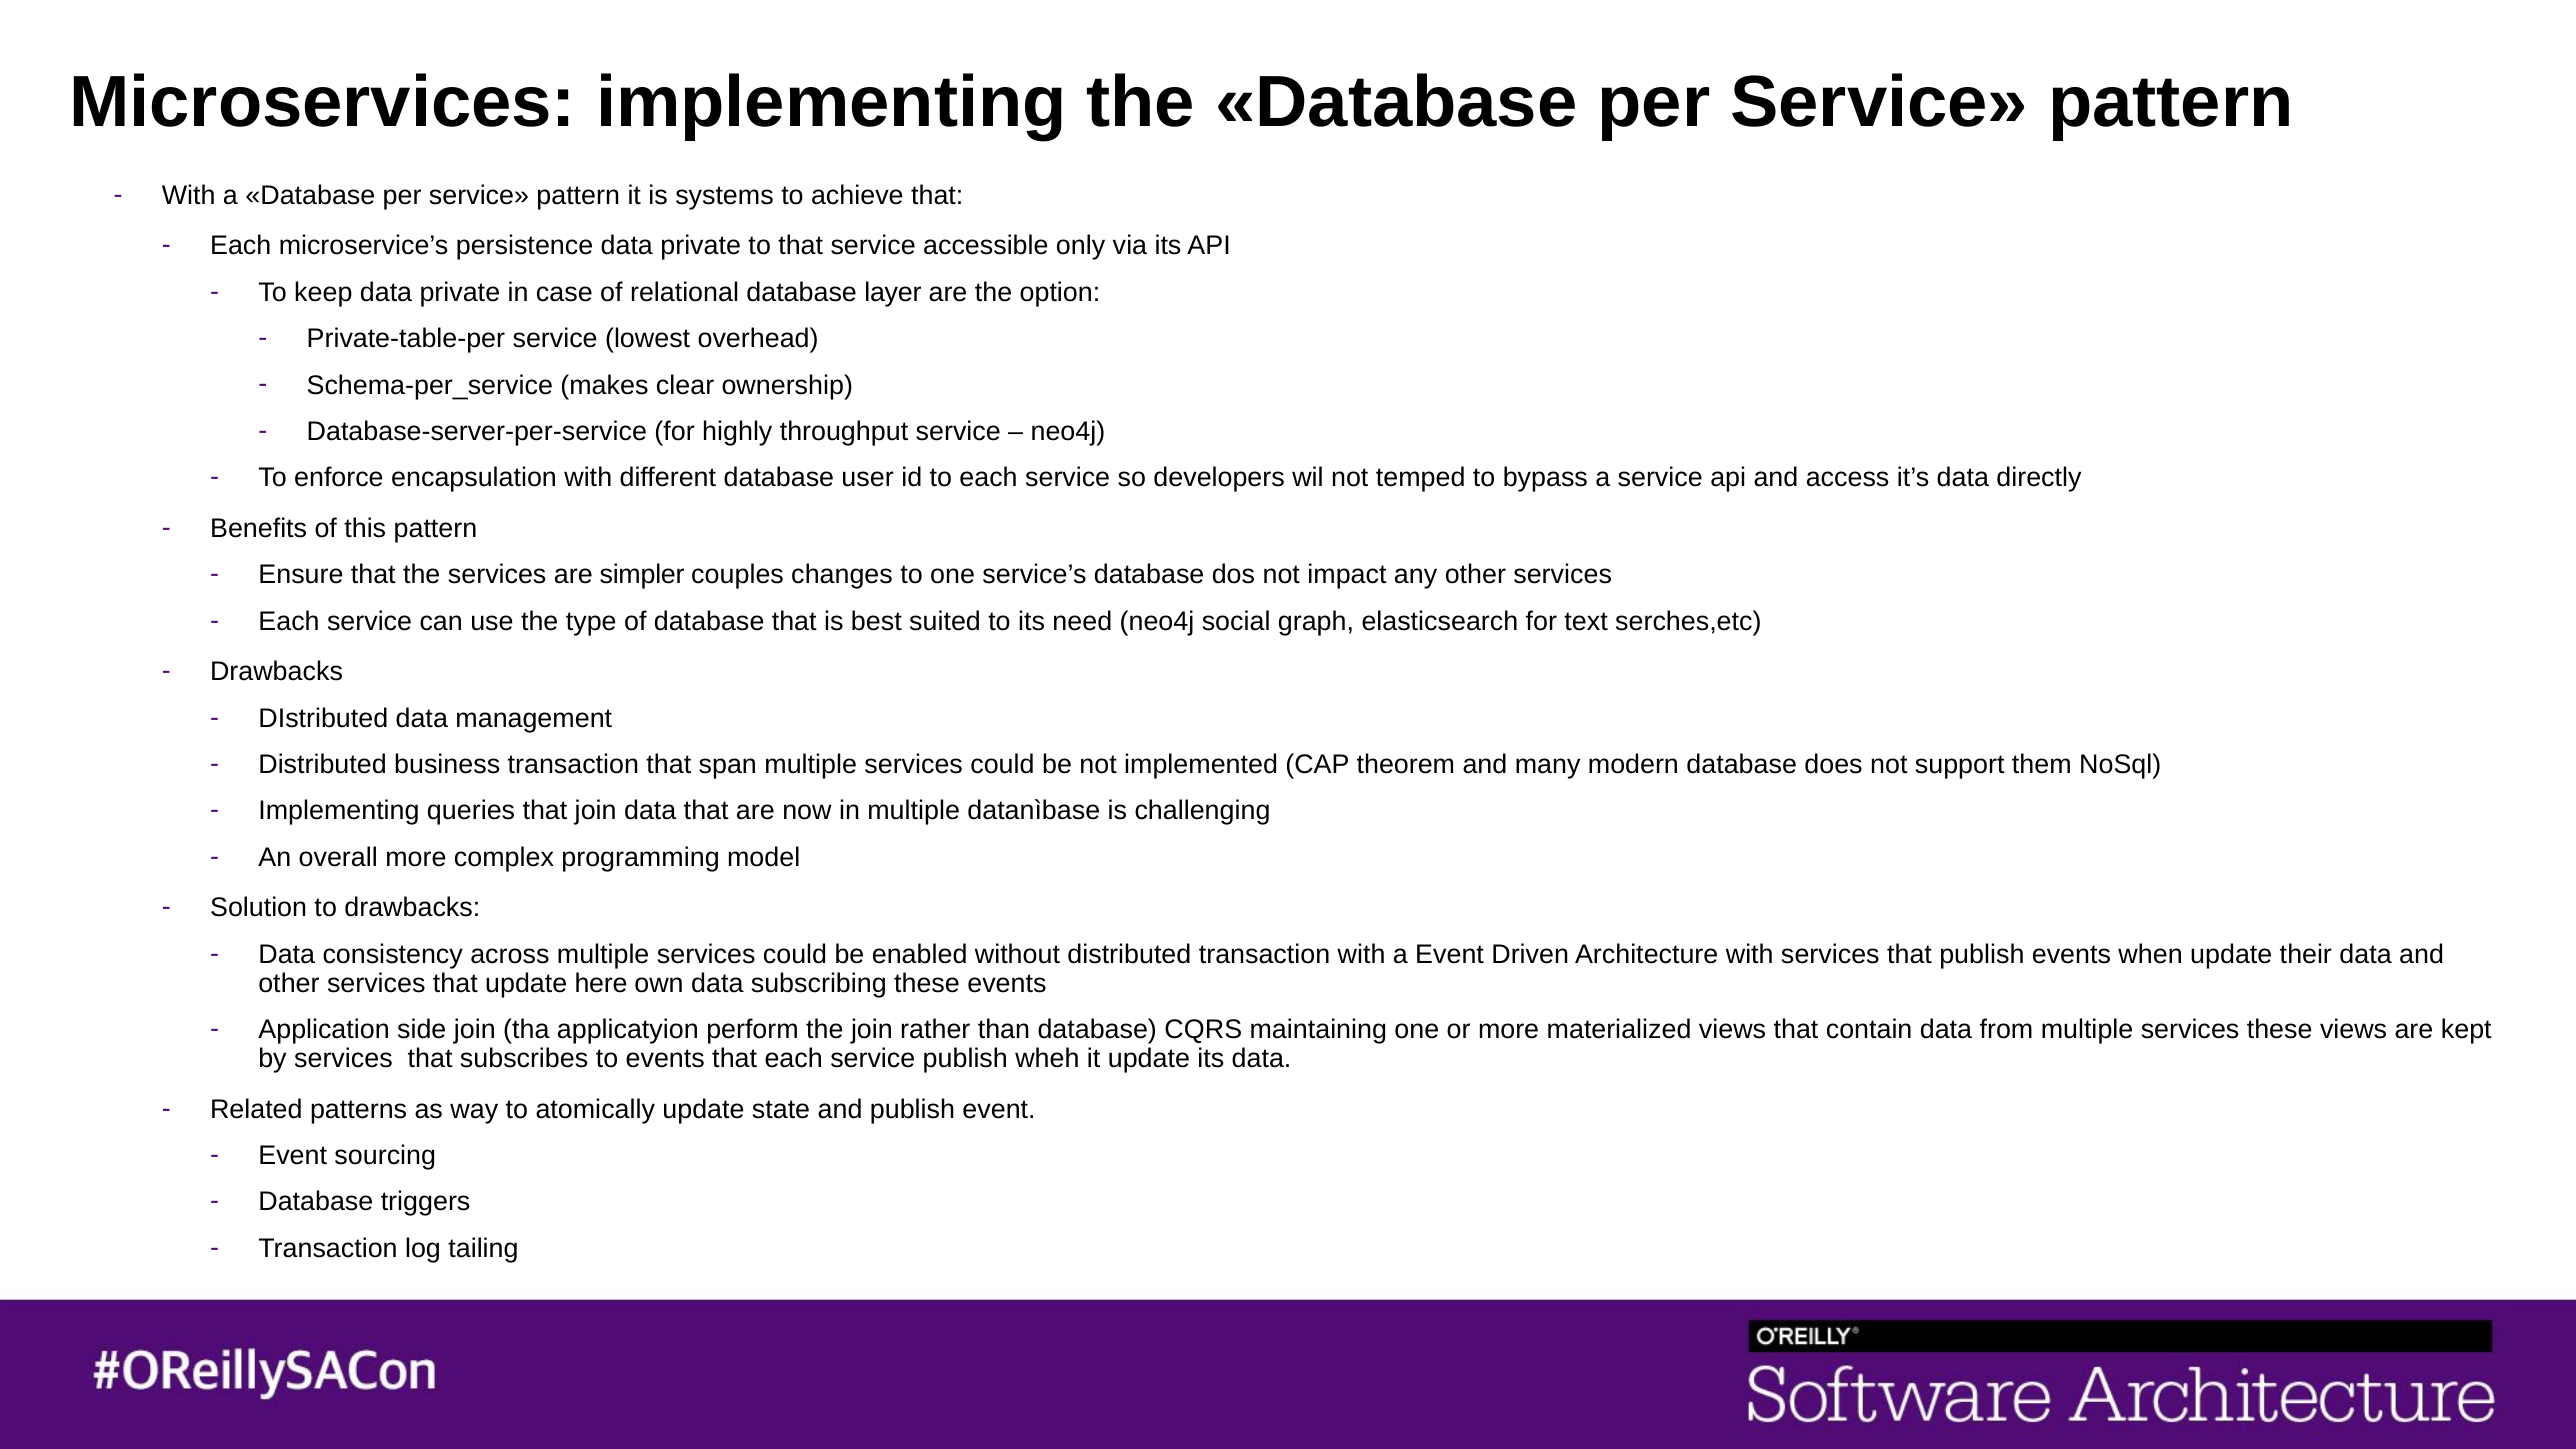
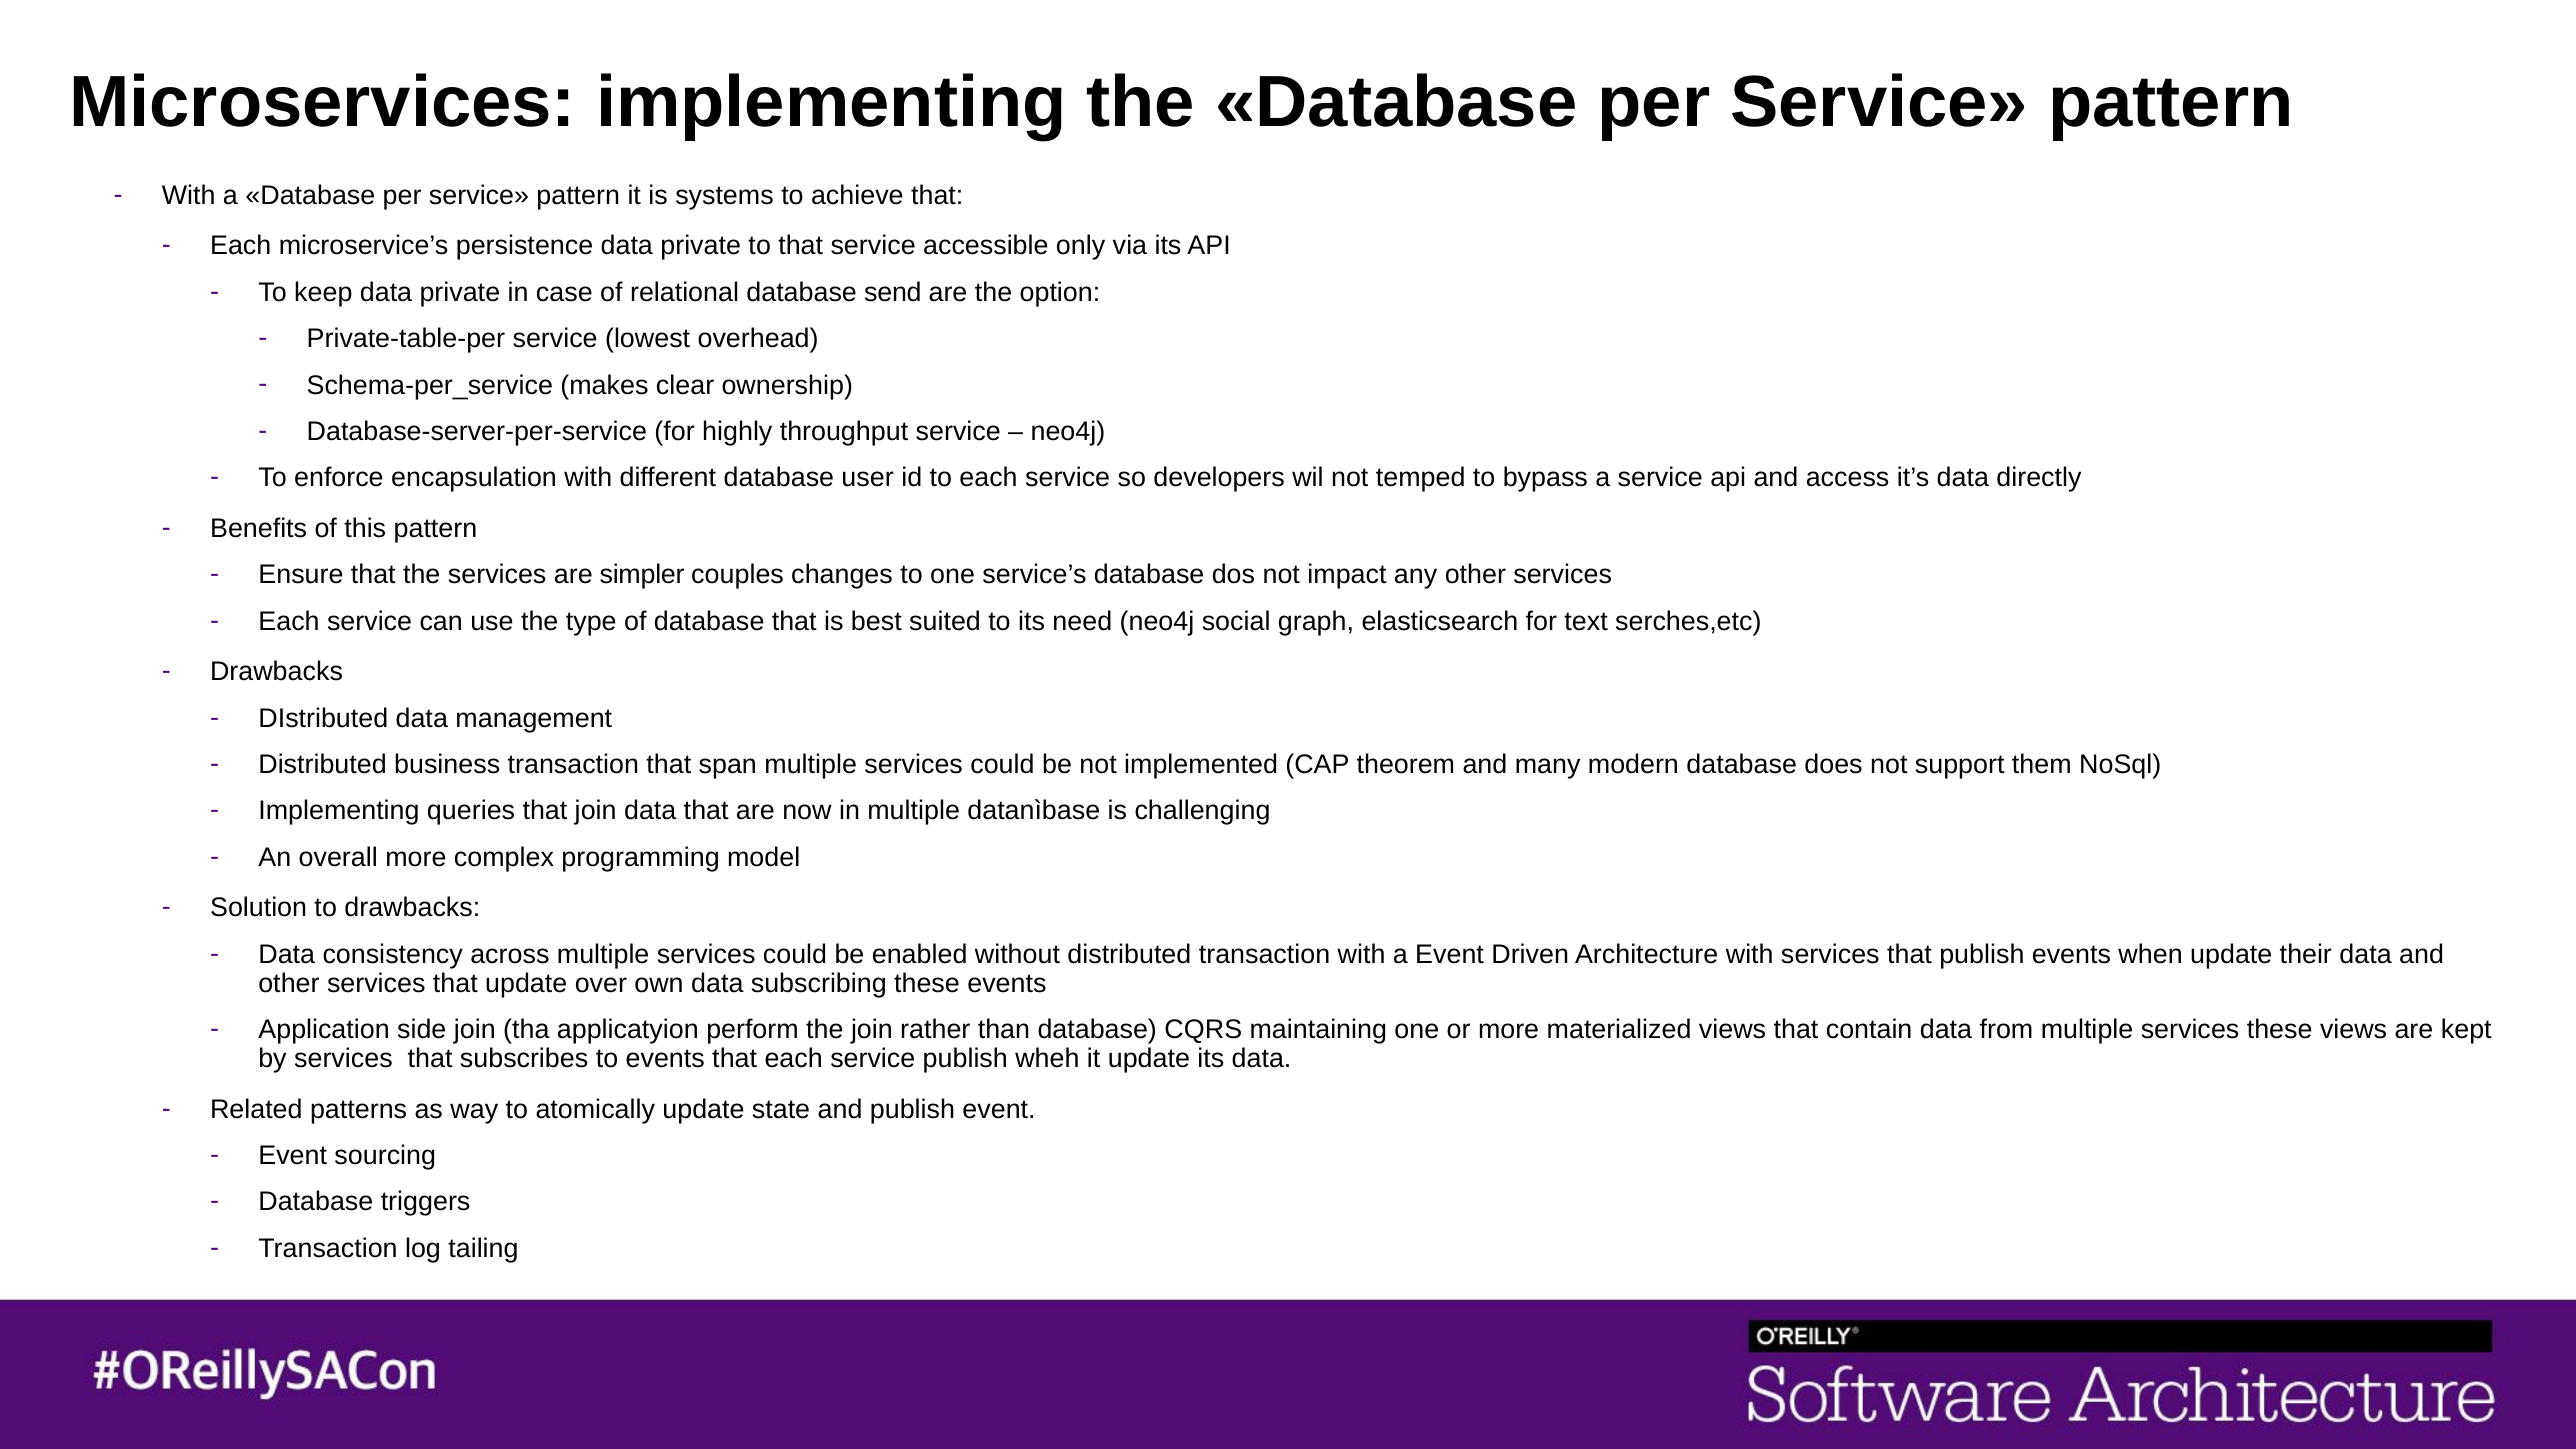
layer: layer -> send
here: here -> over
